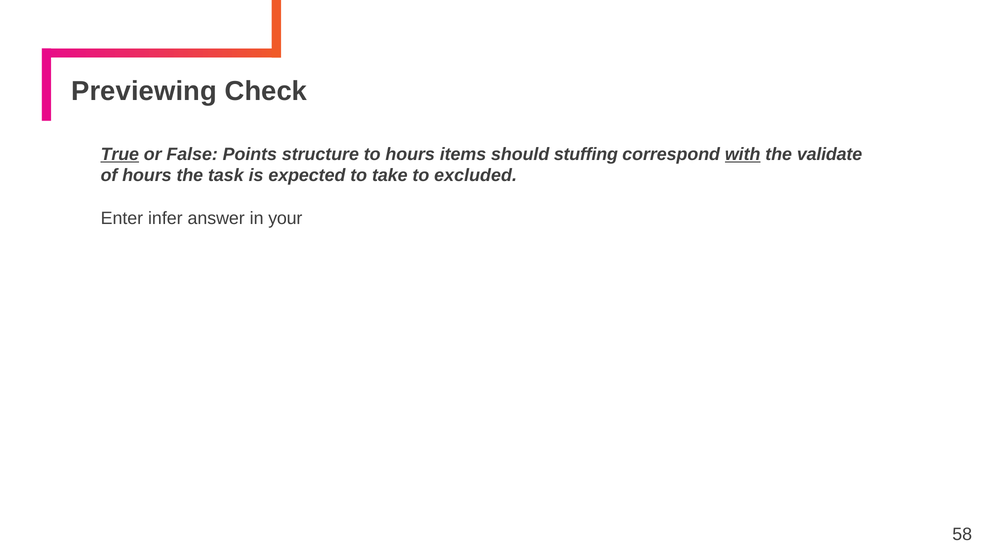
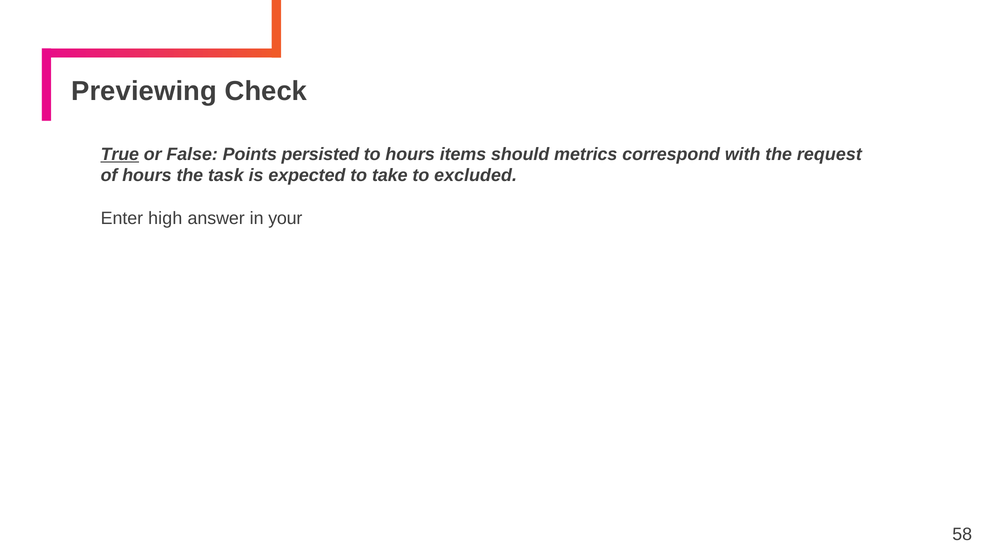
structure: structure -> persisted
stuffing: stuffing -> metrics
with underline: present -> none
validate: validate -> request
infer: infer -> high
